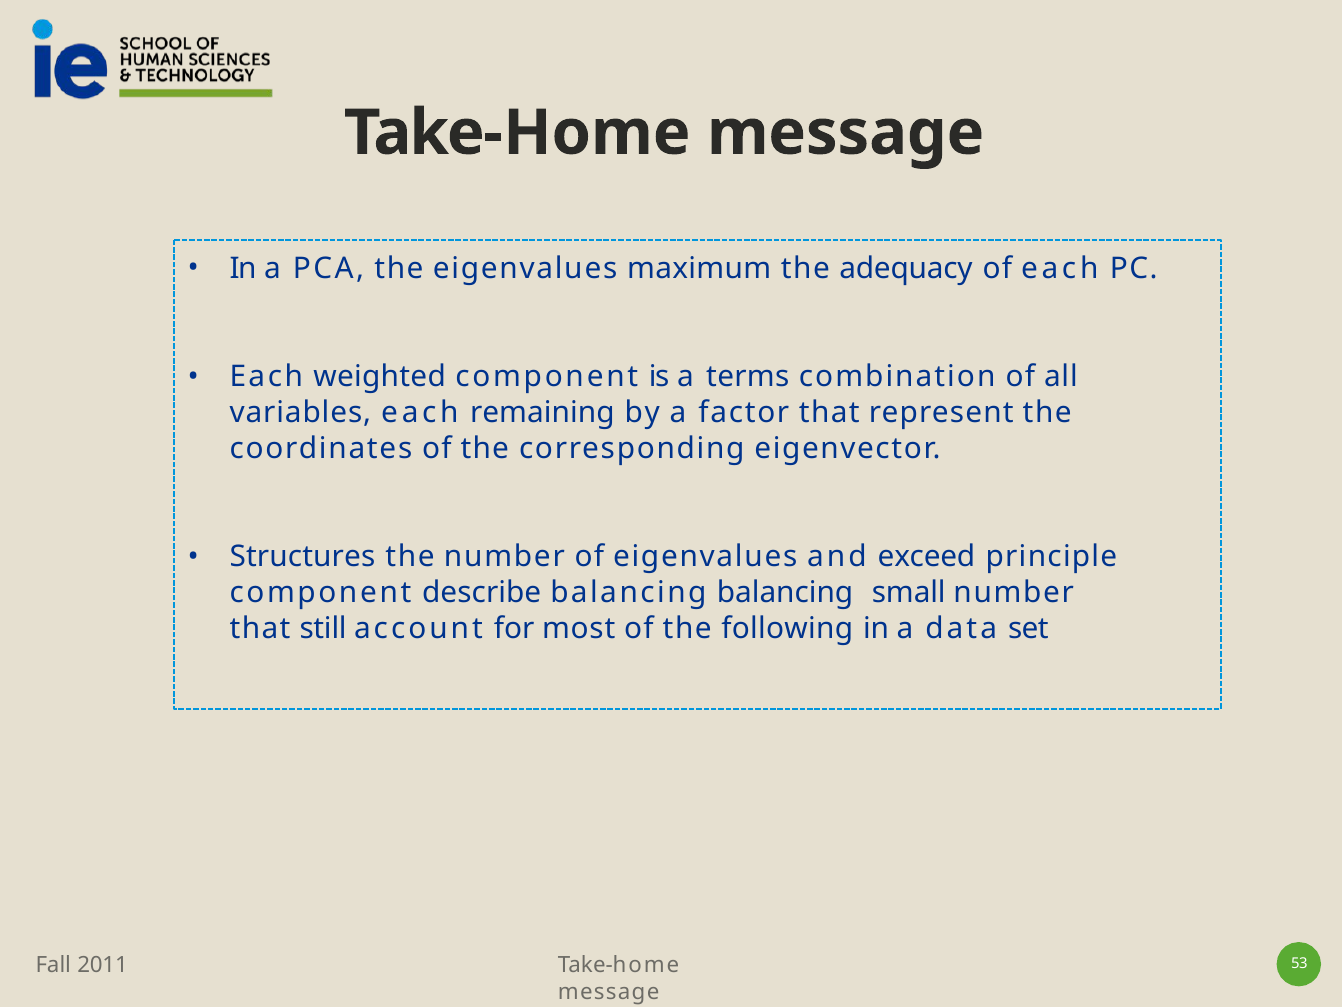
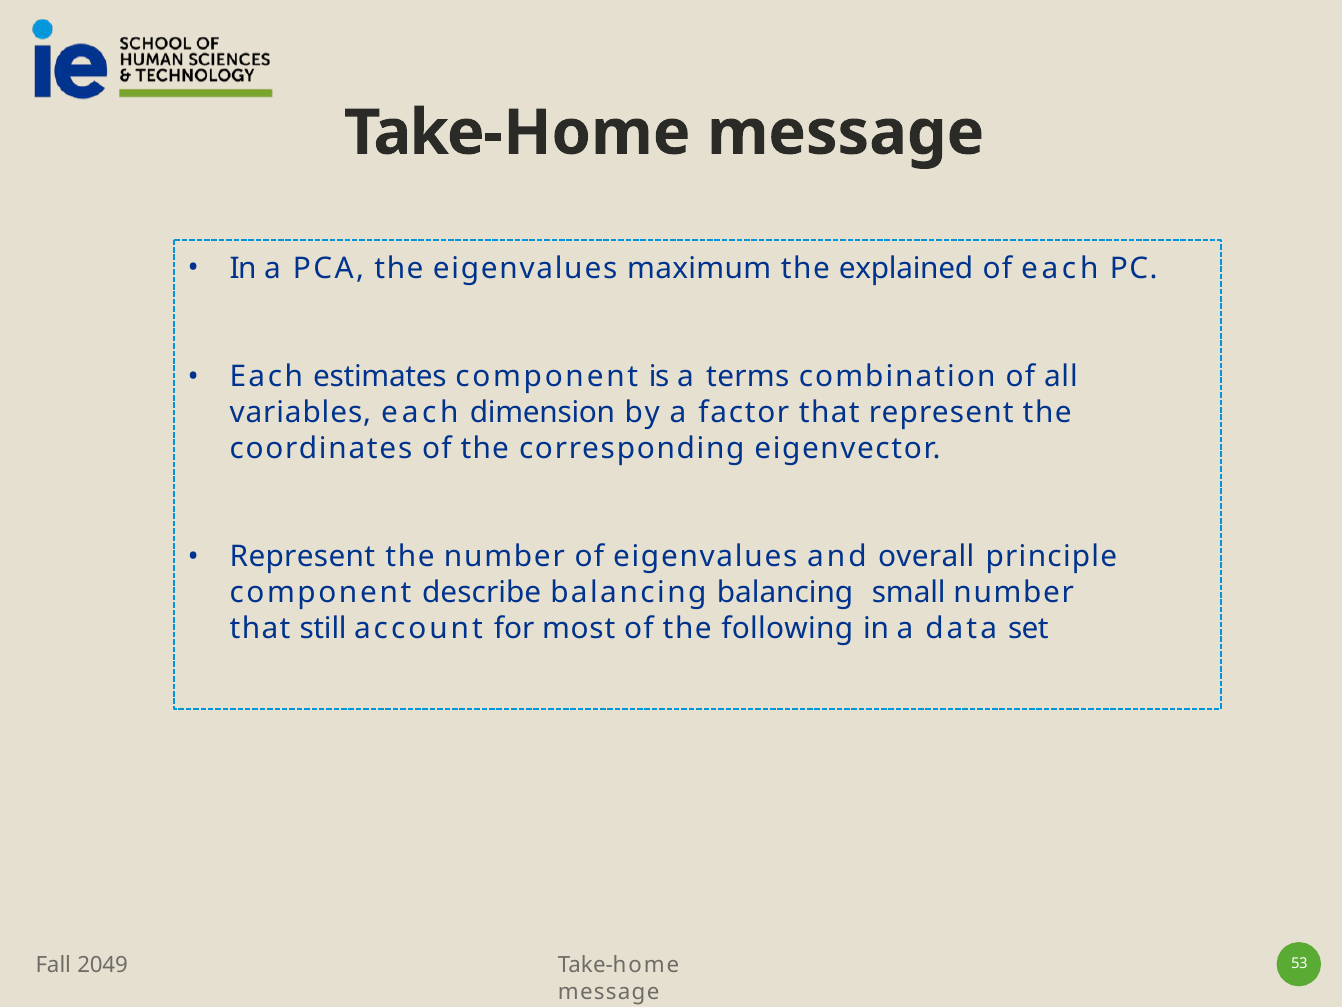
adequacy: adequacy -> explained
weighted: weighted -> estimates
remaining: remaining -> dimension
Structures at (302, 556): Structures -> Represent
exceed: exceed -> overall
2011: 2011 -> 2049
